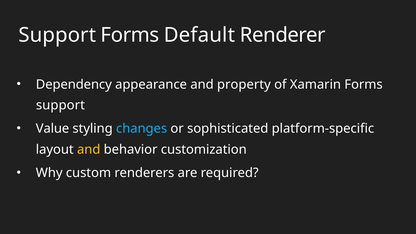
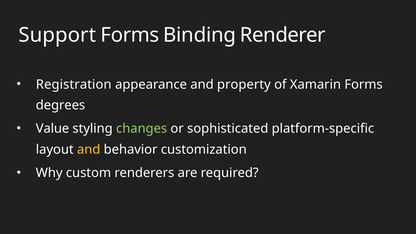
Default: Default -> Binding
Dependency: Dependency -> Registration
support at (60, 105): support -> degrees
changes colour: light blue -> light green
